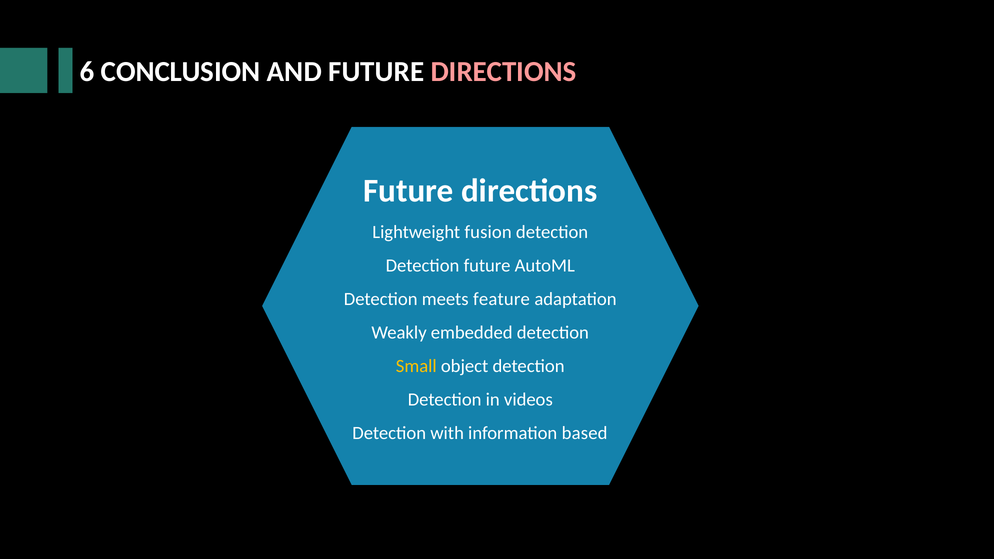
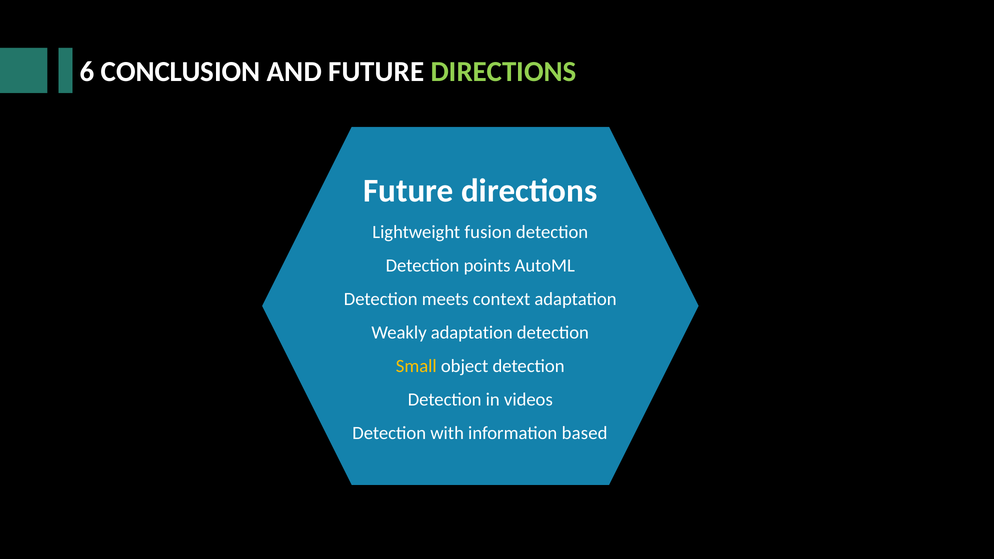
DIRECTIONS at (504, 72) colour: pink -> light green
Detection future: future -> points
feature: feature -> context
Weakly embedded: embedded -> adaptation
